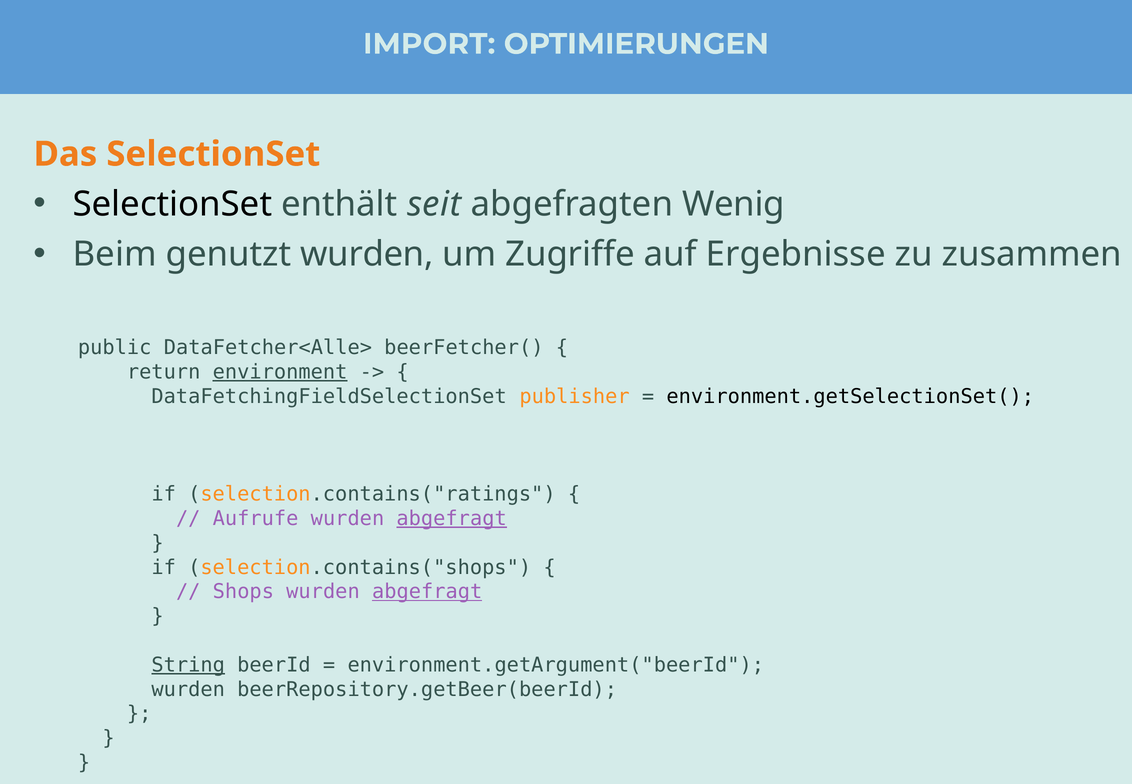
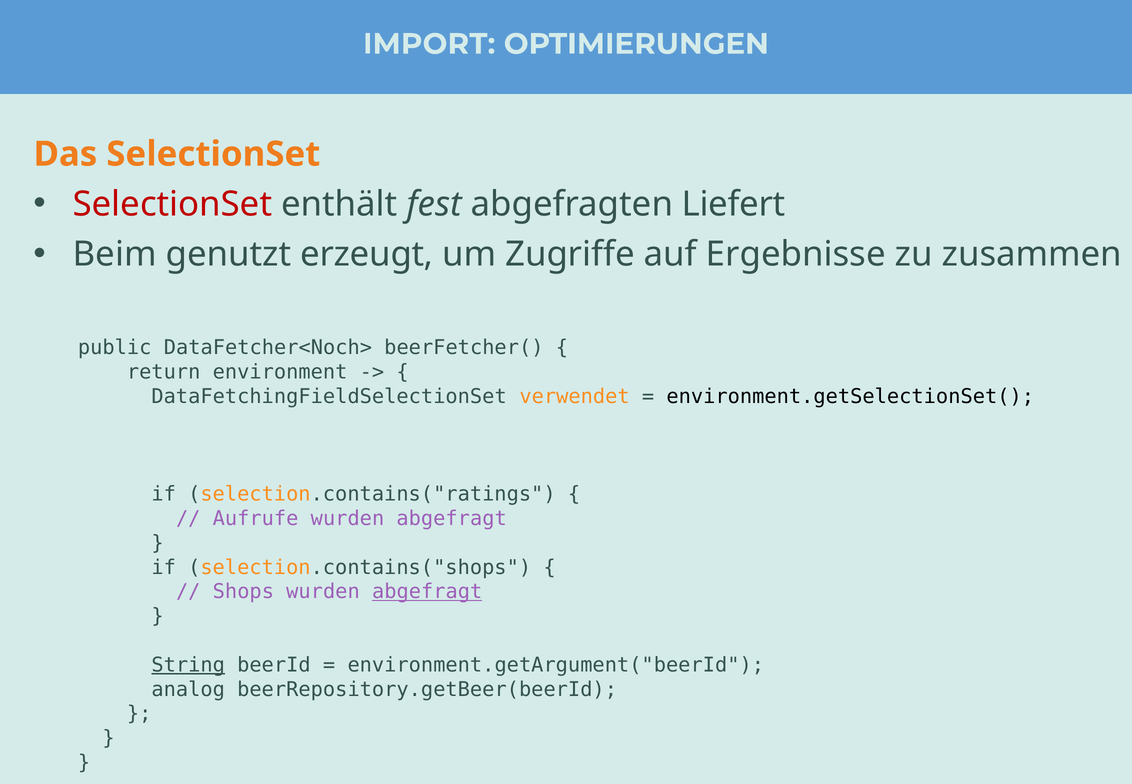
SelectionSet at (172, 204) colour: black -> red
seit: seit -> fest
Wenig: Wenig -> Liefert
genutzt wurden: wurden -> erzeugt
DataFetcher<Alle>: DataFetcher<Alle> -> DataFetcher<Noch>
environment underline: present -> none
publisher: publisher -> verwendet
abgefragt at (452, 518) underline: present -> none
wurden at (188, 689): wurden -> analog
